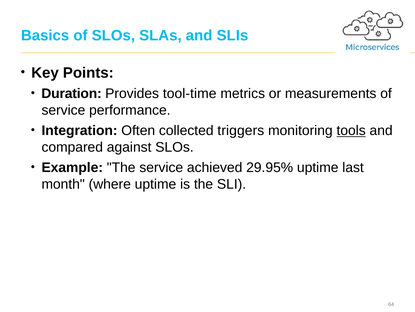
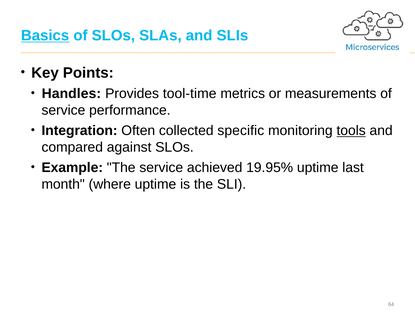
Basics underline: none -> present
Duration: Duration -> Handles
triggers: triggers -> specific
29.95%: 29.95% -> 19.95%
